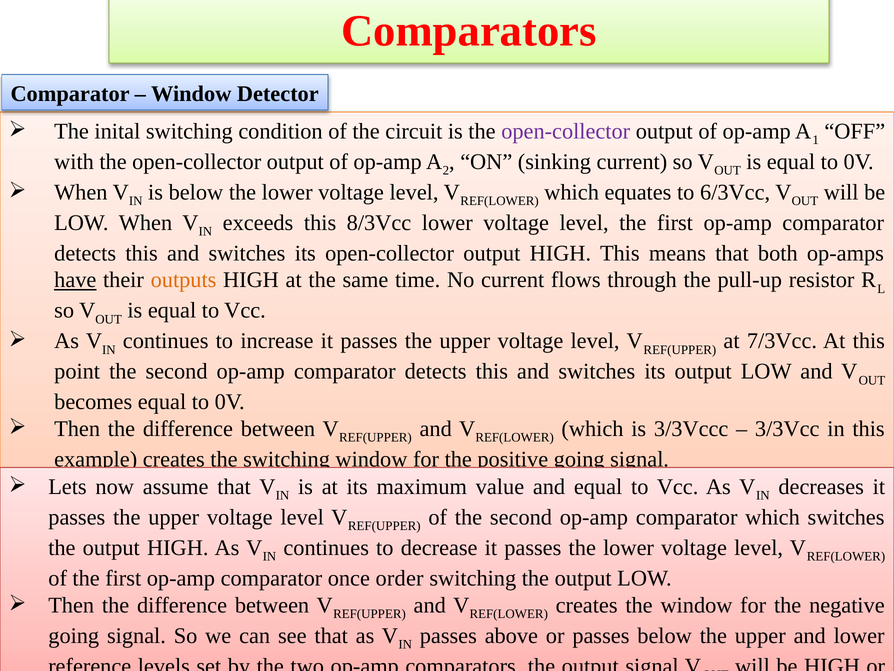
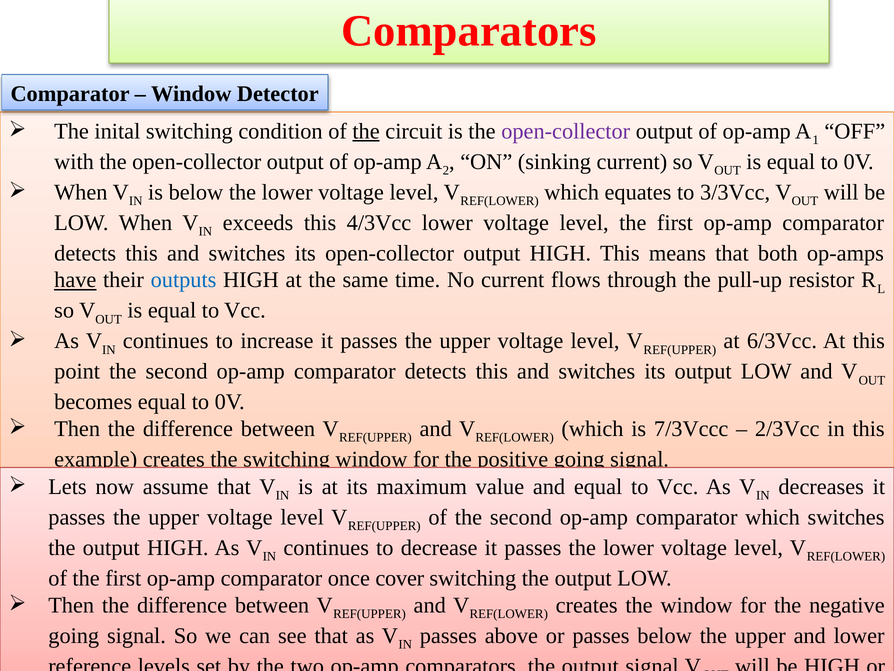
the at (366, 131) underline: none -> present
6/3Vcc: 6/3Vcc -> 3/3Vcc
8/3Vcc: 8/3Vcc -> 4/3Vcc
outputs colour: orange -> blue
7/3Vcc: 7/3Vcc -> 6/3Vcc
3/3Vccc: 3/3Vccc -> 7/3Vccc
3/3Vcc: 3/3Vcc -> 2/3Vcc
order: order -> cover
